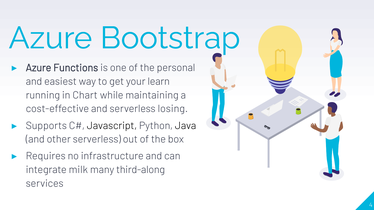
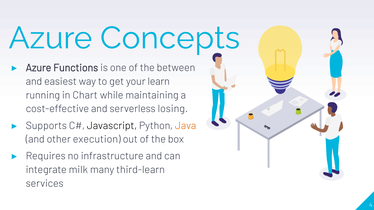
Bootstrap: Bootstrap -> Concepts
personal: personal -> between
Java colour: black -> orange
other serverless: serverless -> execution
third-along: third-along -> third-learn
